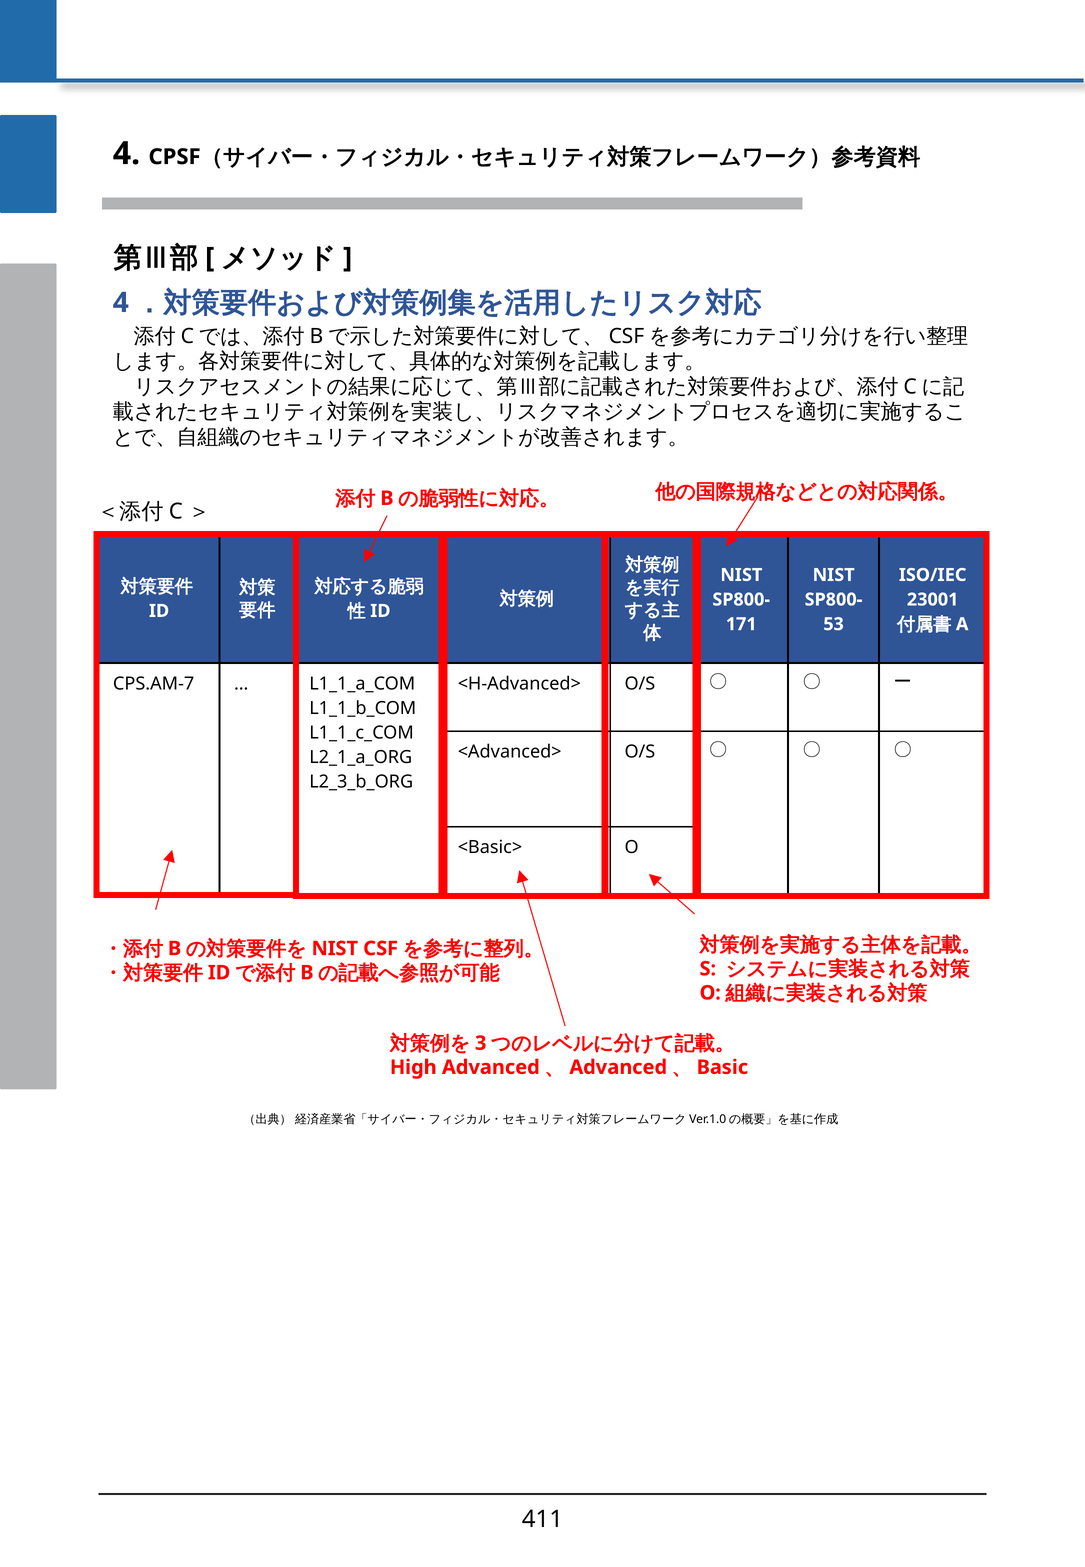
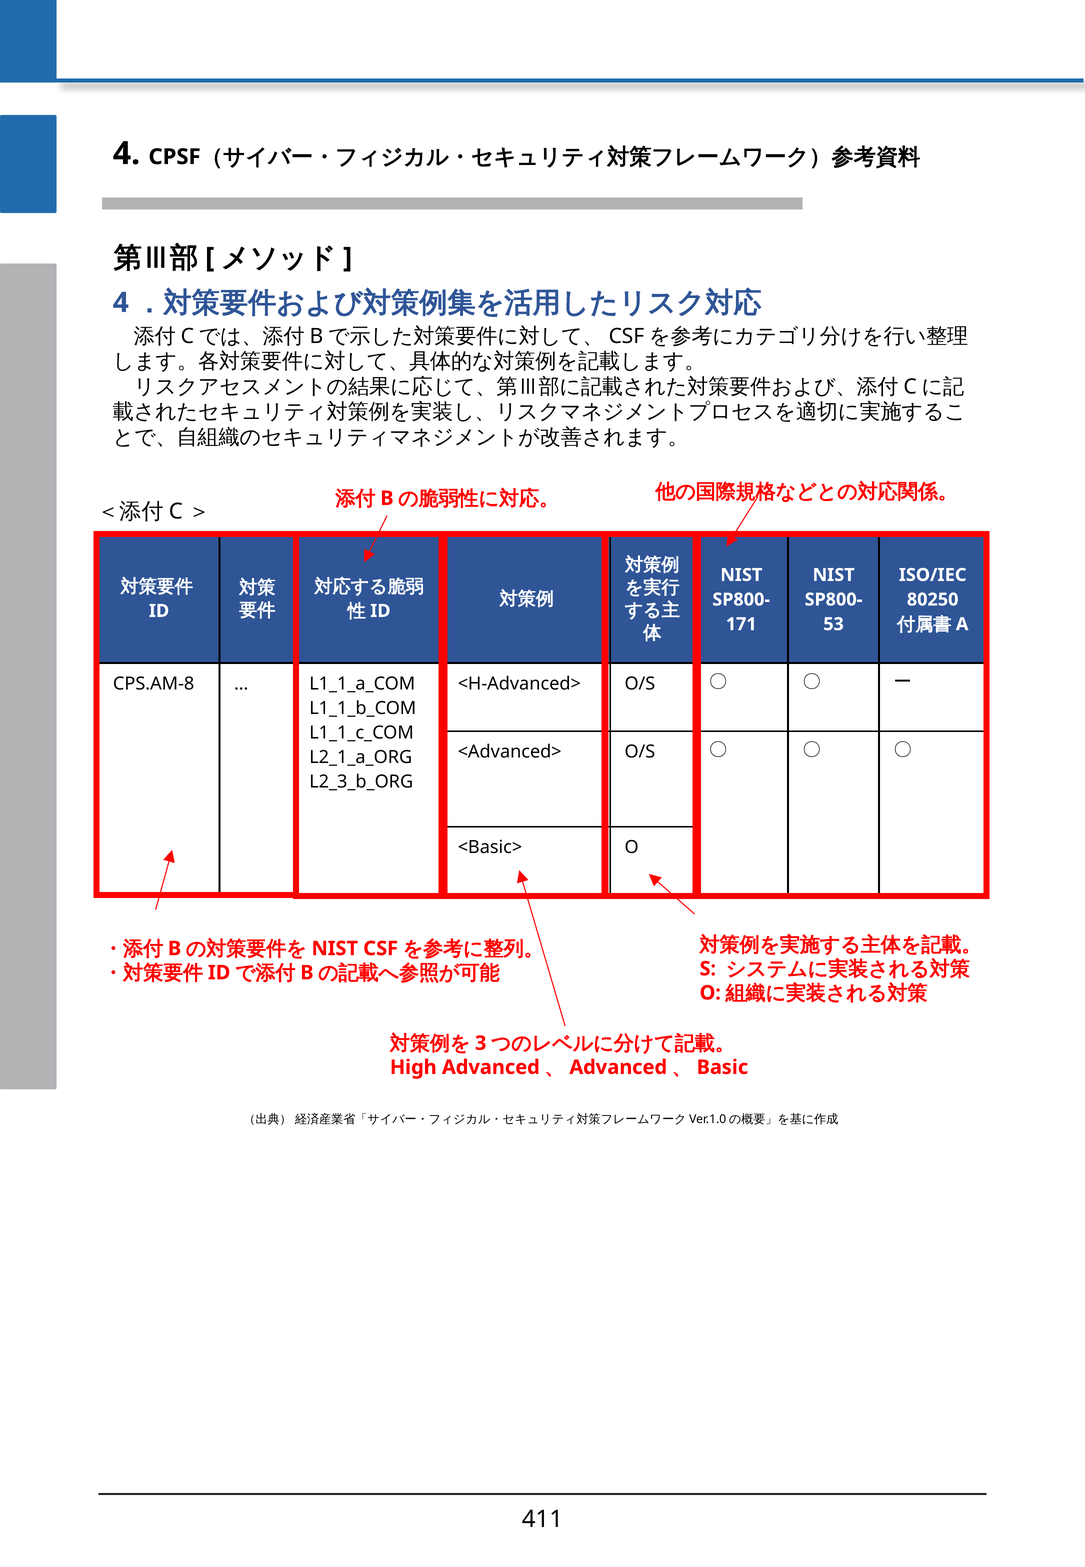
23001: 23001 -> 80250
CPS.AM-7: CPS.AM-7 -> CPS.AM-8
